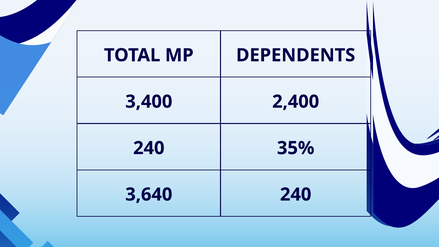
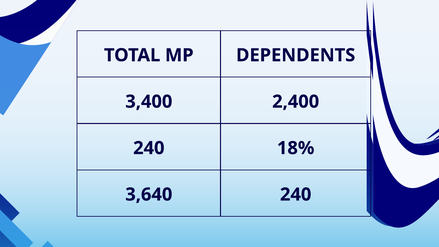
35%: 35% -> 18%
